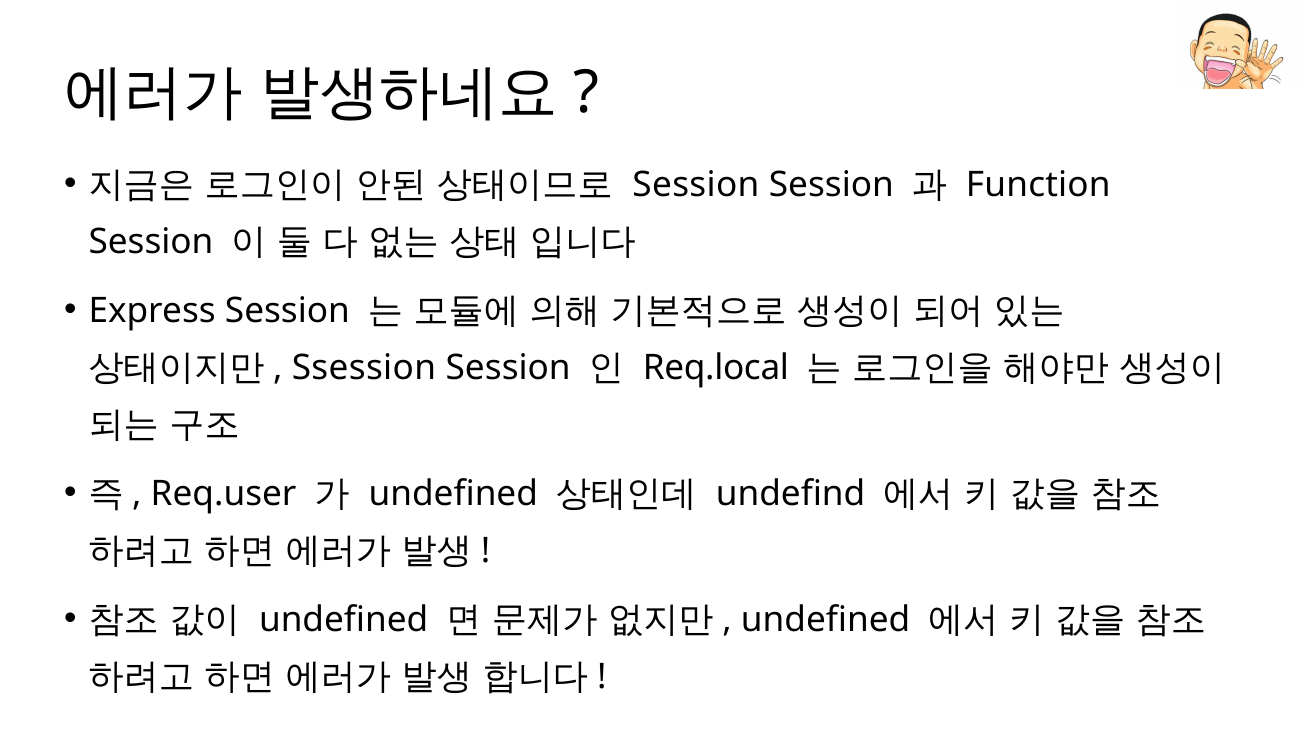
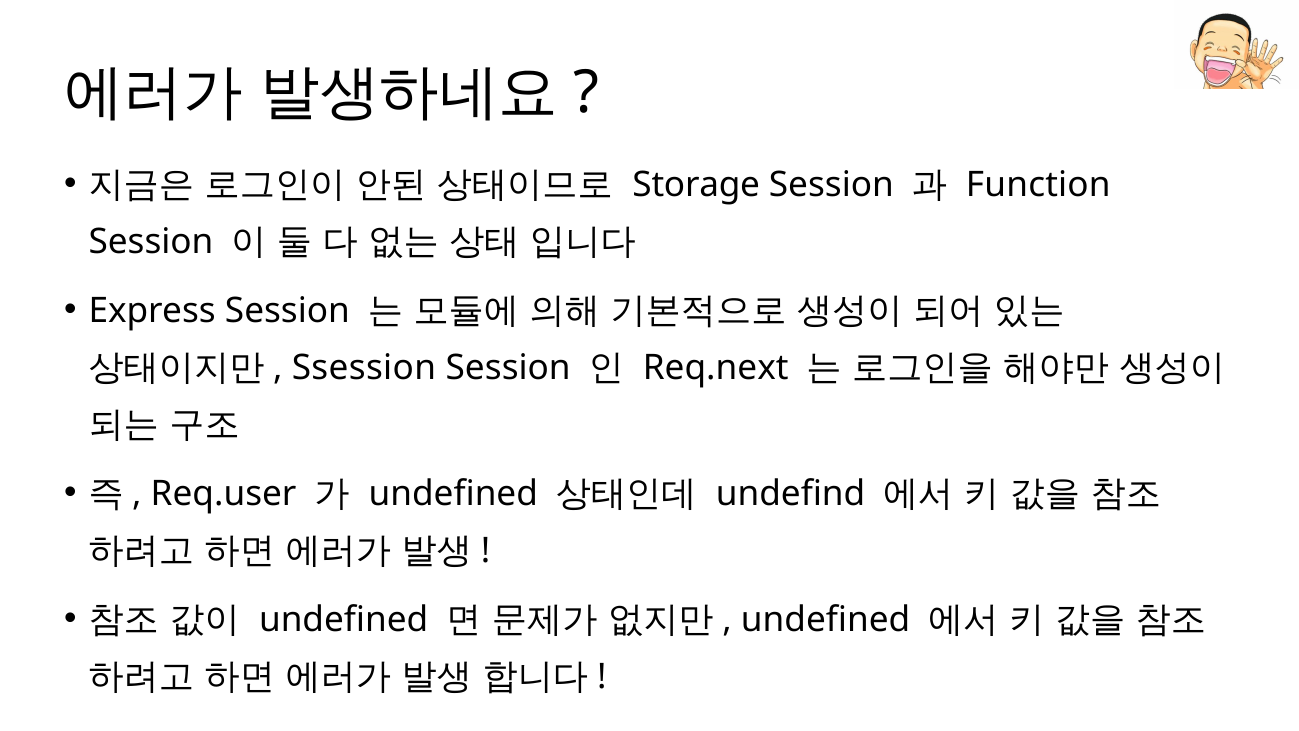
Session at (696, 185): Session -> Storage
Req.local: Req.local -> Req.next
